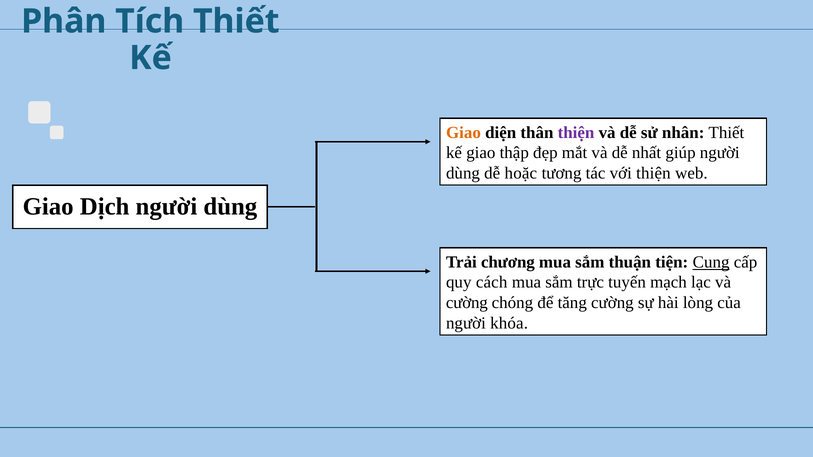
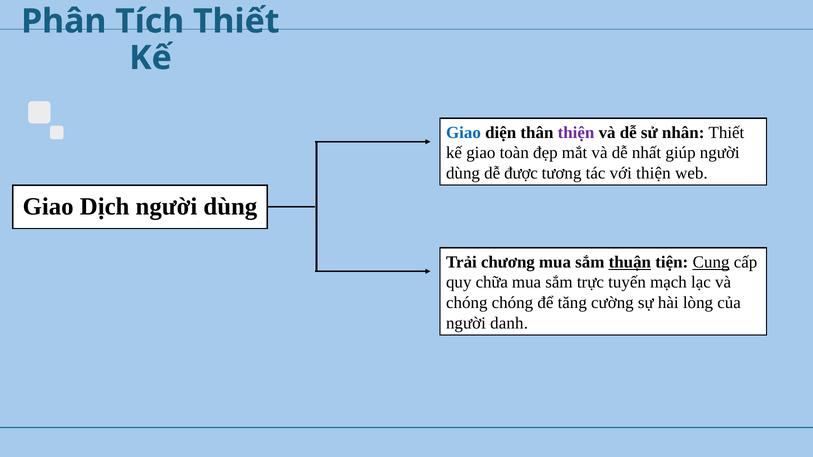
Giao at (463, 133) colour: orange -> blue
thập: thập -> toàn
hoặc: hoặc -> được
thuận underline: none -> present
cách: cách -> chữa
cường at (467, 303): cường -> chóng
khóa: khóa -> danh
